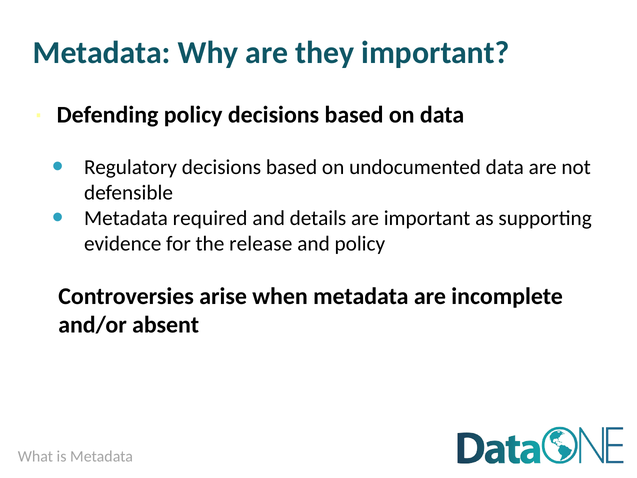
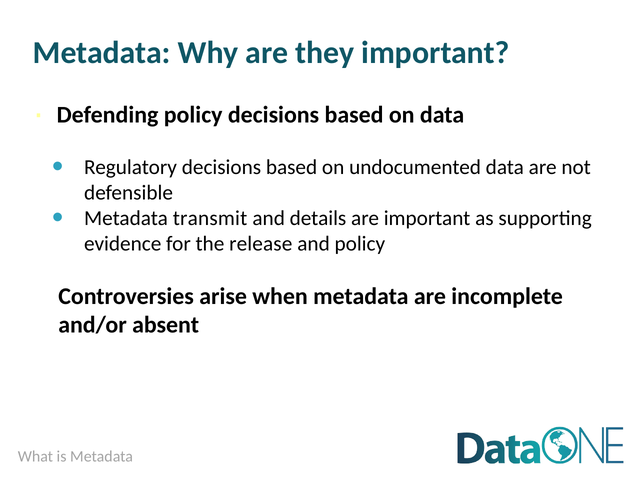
required: required -> transmit
